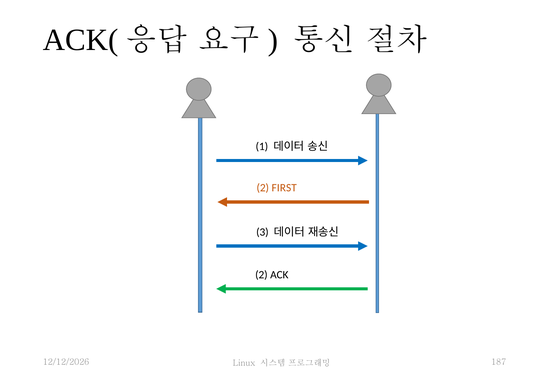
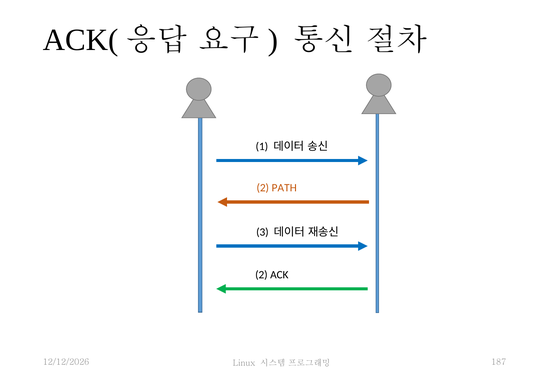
FIRST: FIRST -> PATH
